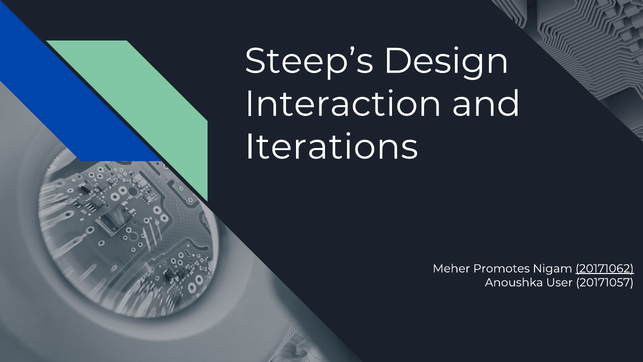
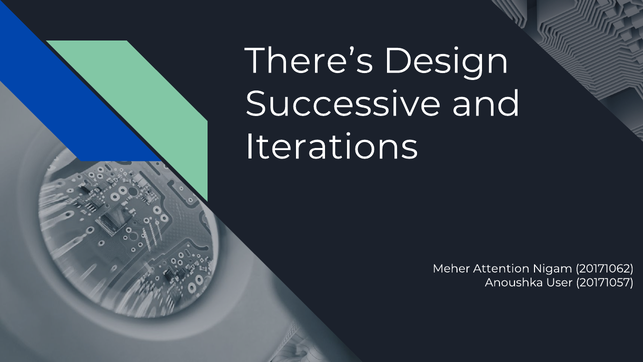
Steep’s: Steep’s -> There’s
Interaction: Interaction -> Successive
Promotes: Promotes -> Attention
20171062 underline: present -> none
